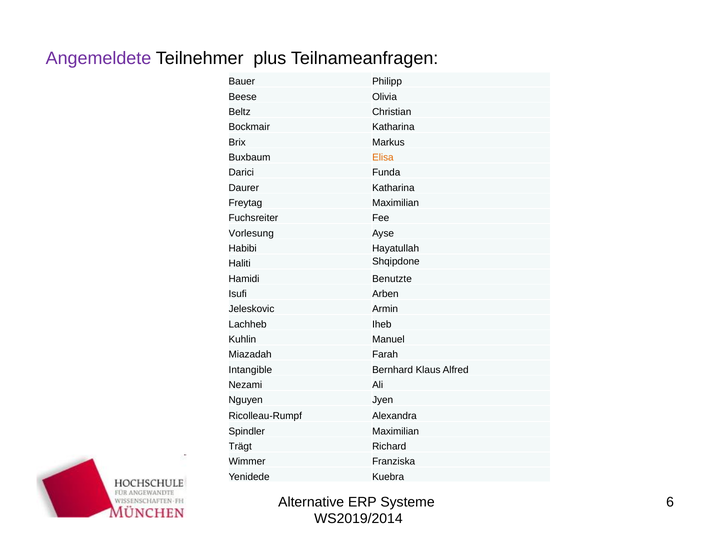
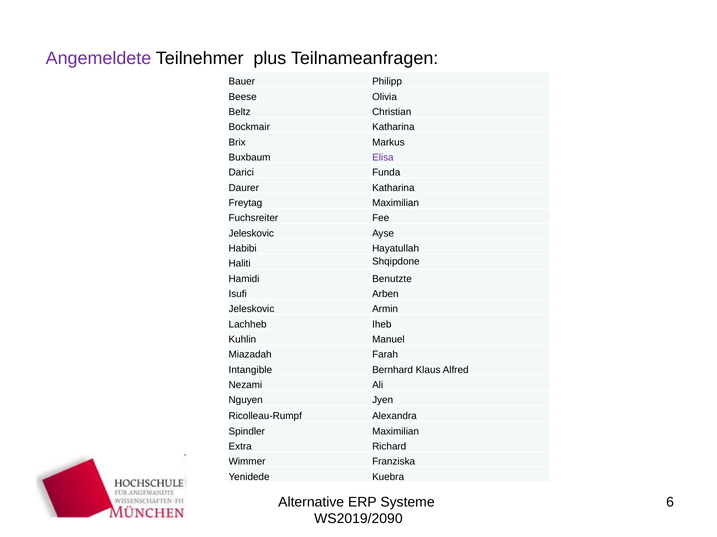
Elisa colour: orange -> purple
Vorlesung at (251, 234): Vorlesung -> Jeleskovic
Trägt: Trägt -> Extra
WS2019/2014: WS2019/2014 -> WS2019/2090
